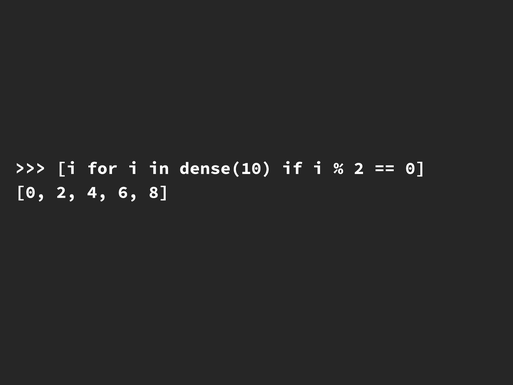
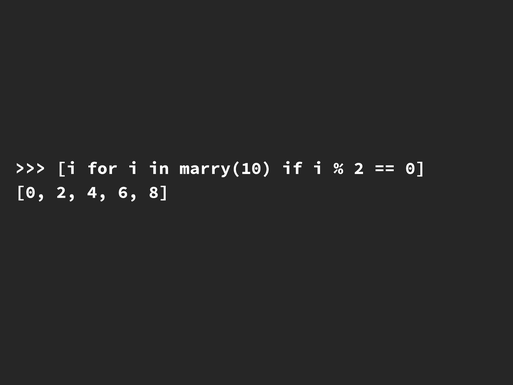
dense(10: dense(10 -> marry(10
